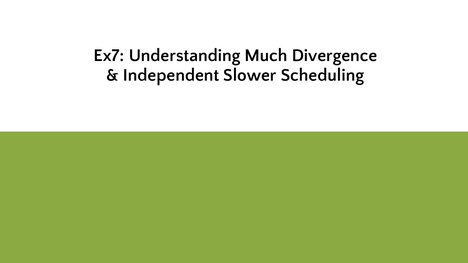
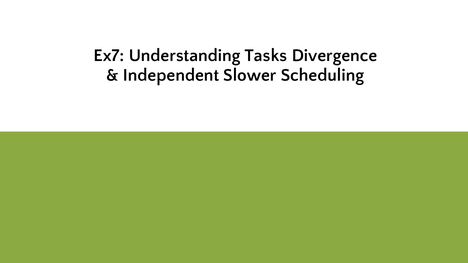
Much: Much -> Tasks
